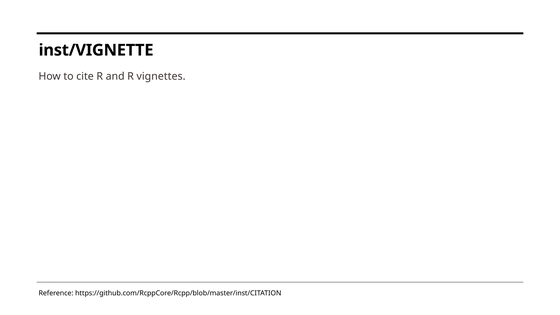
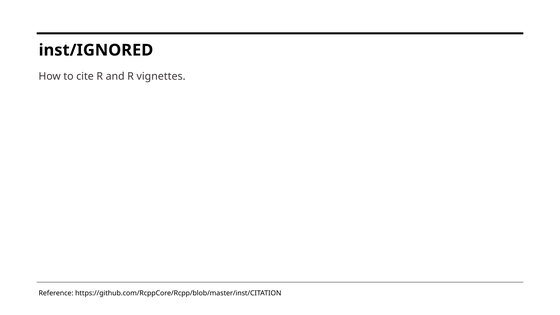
inst/VIGNETTE: inst/VIGNETTE -> inst/IGNORED
